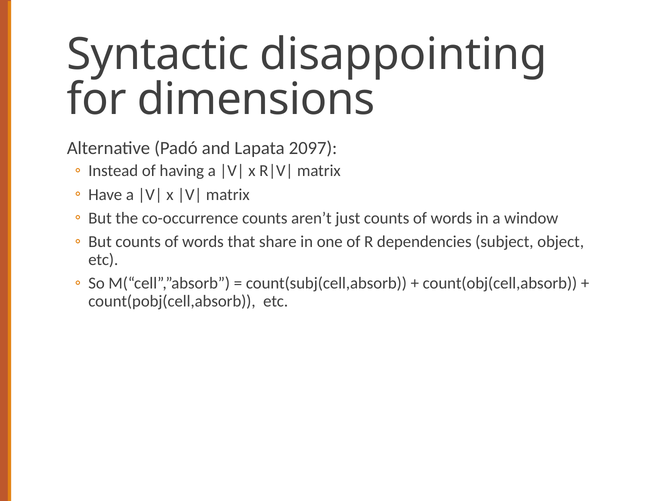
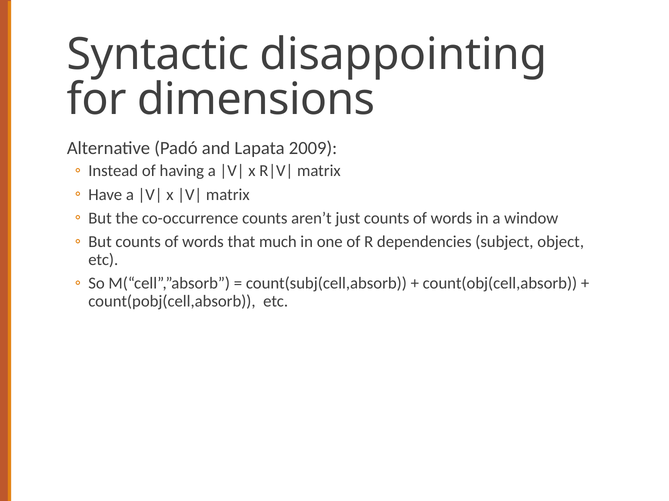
2097: 2097 -> 2009
share: share -> much
